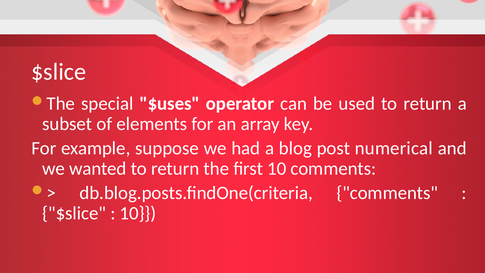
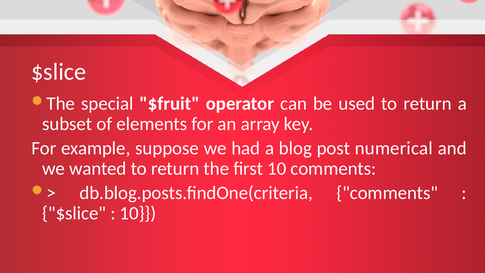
$uses: $uses -> $fruit
